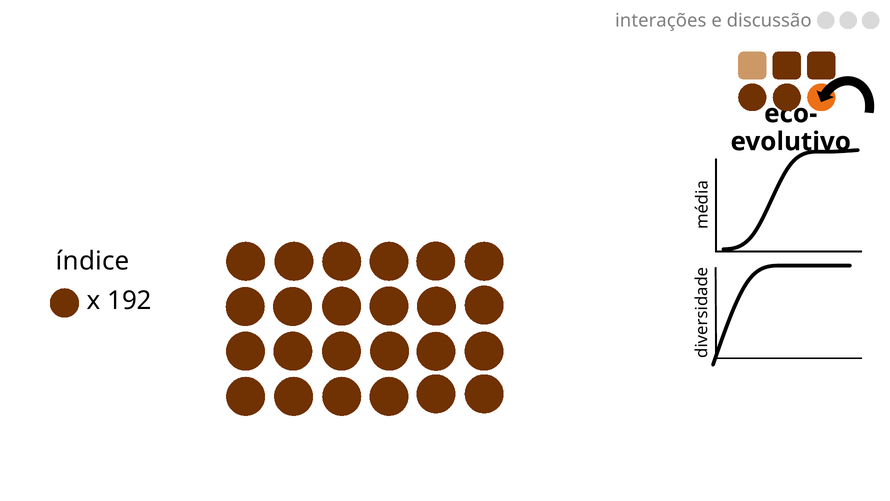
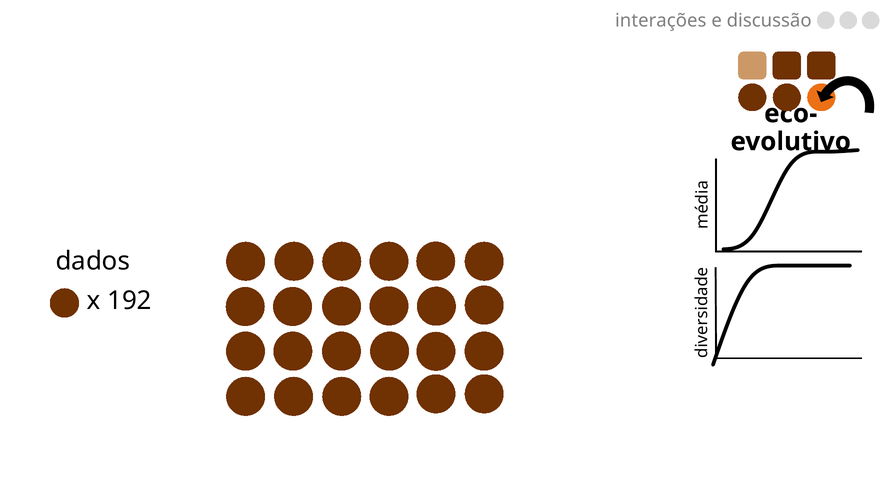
índice: índice -> dados
